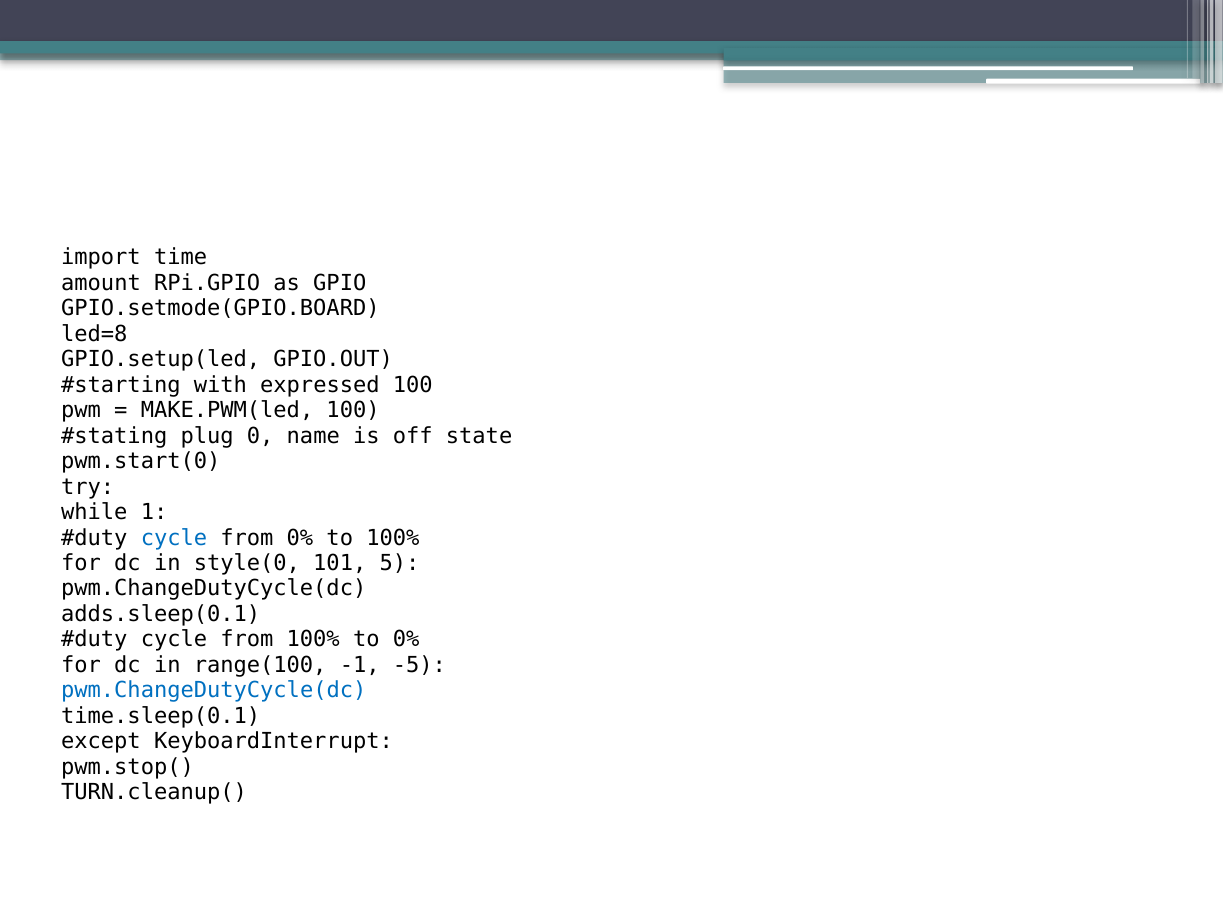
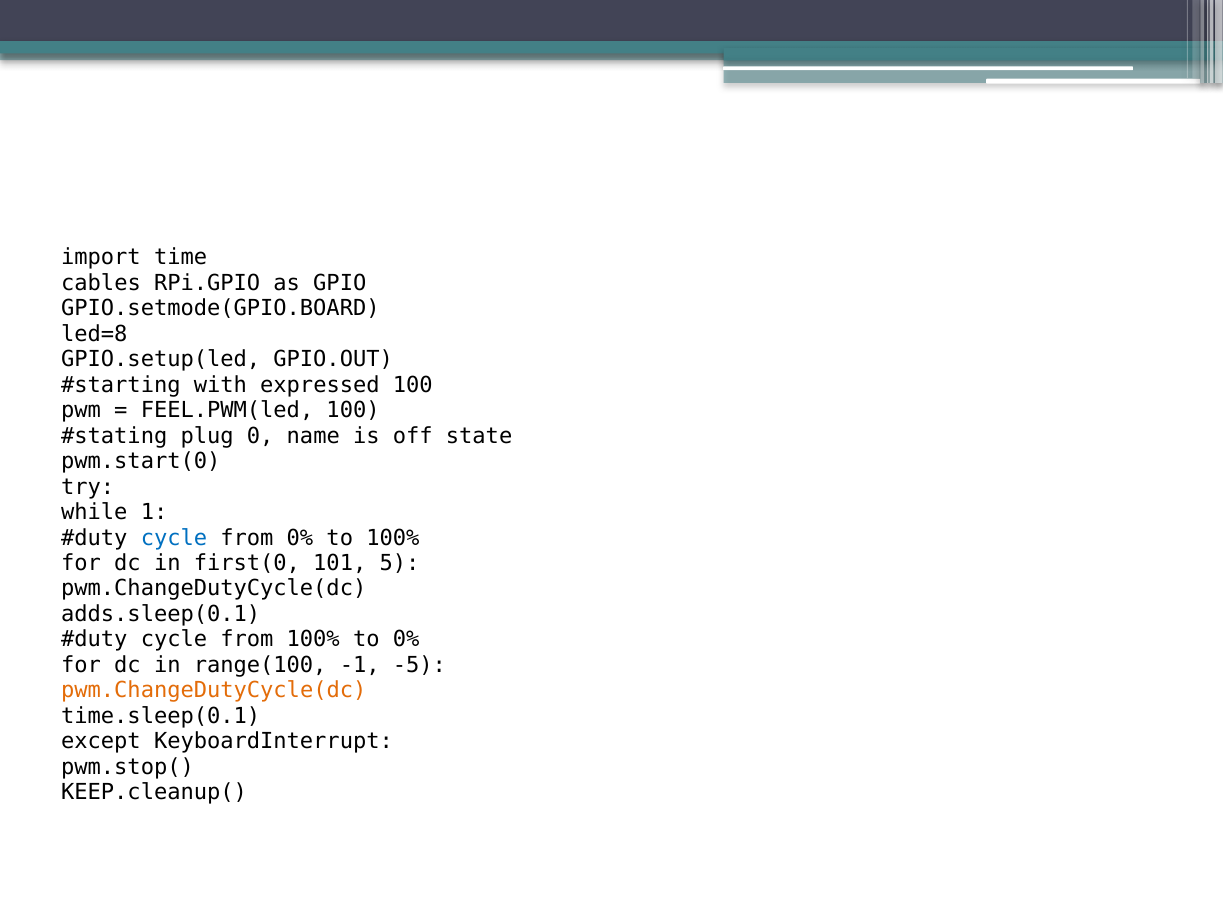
amount: amount -> cables
MAKE.PWM(led: MAKE.PWM(led -> FEEL.PWM(led
style(0: style(0 -> first(0
pwm.ChangeDutyCycle(dc at (214, 691) colour: blue -> orange
TURN.cleanup(: TURN.cleanup( -> KEEP.cleanup(
